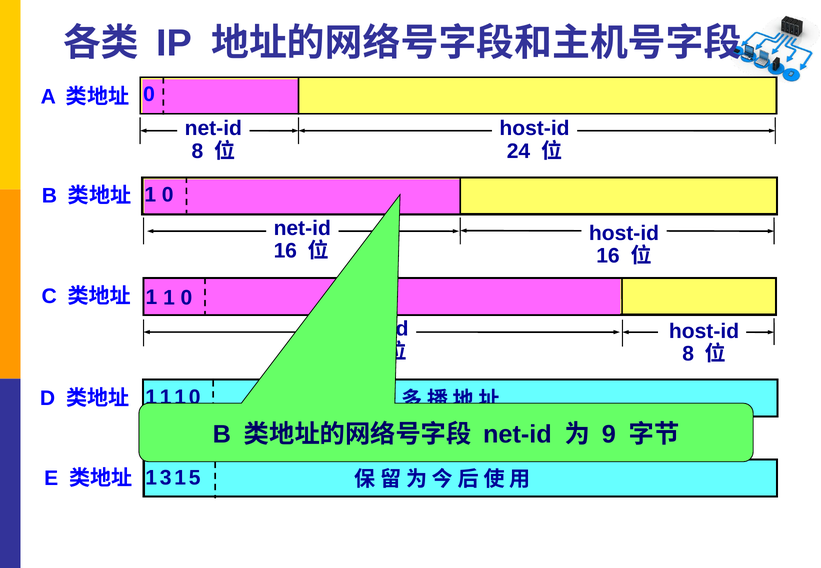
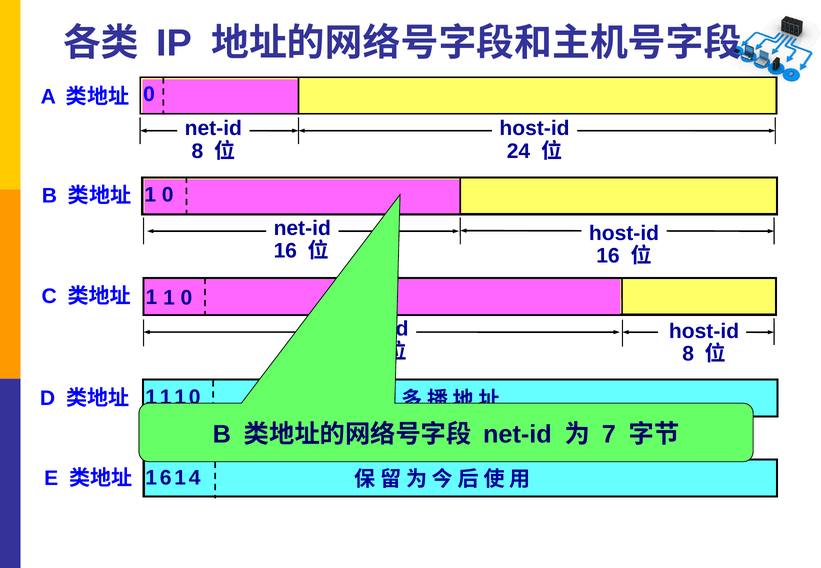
9: 9 -> 7
3: 3 -> 6
5: 5 -> 4
